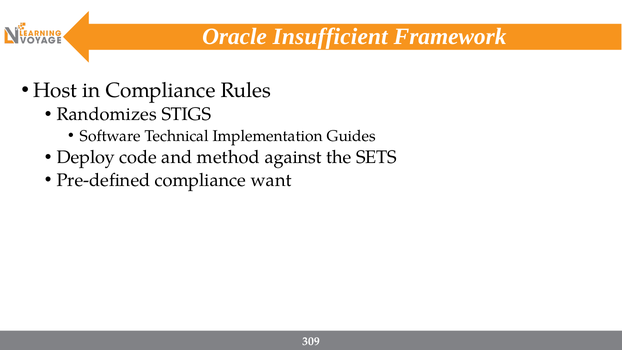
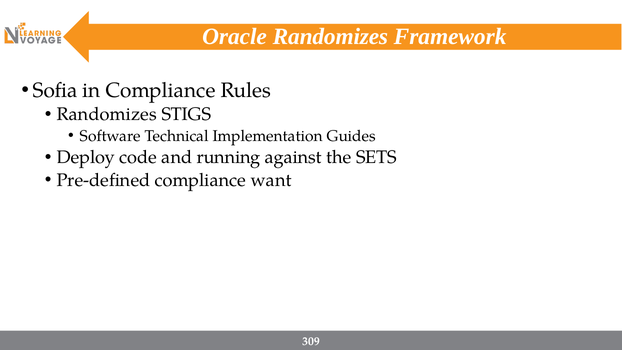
Oracle Insufficient: Insufficient -> Randomizes
Host: Host -> Sofia
method: method -> running
